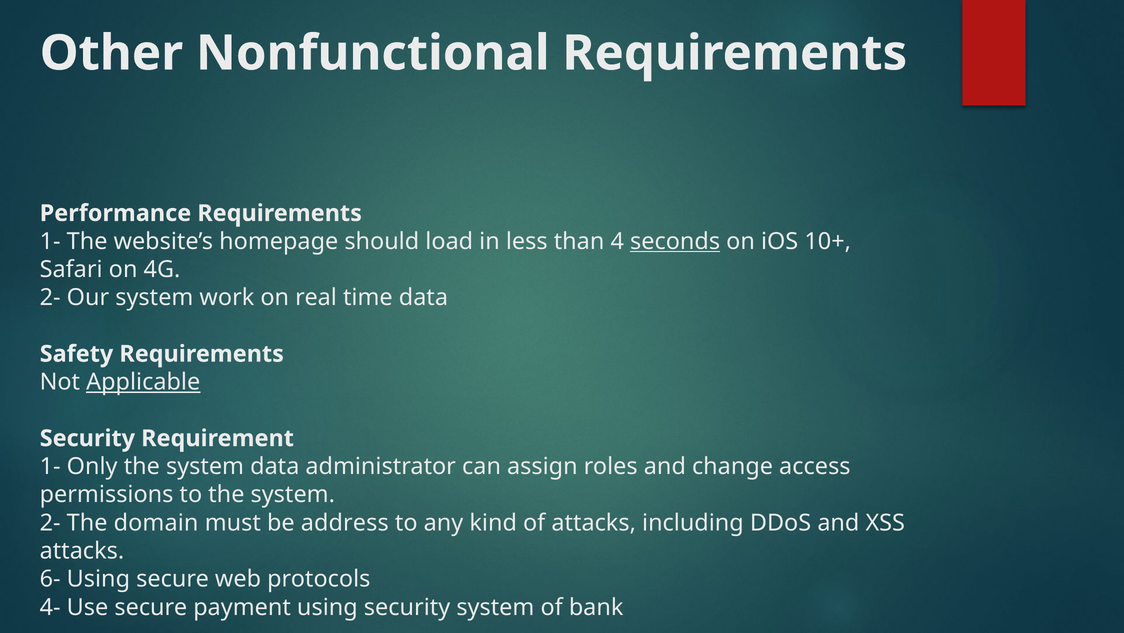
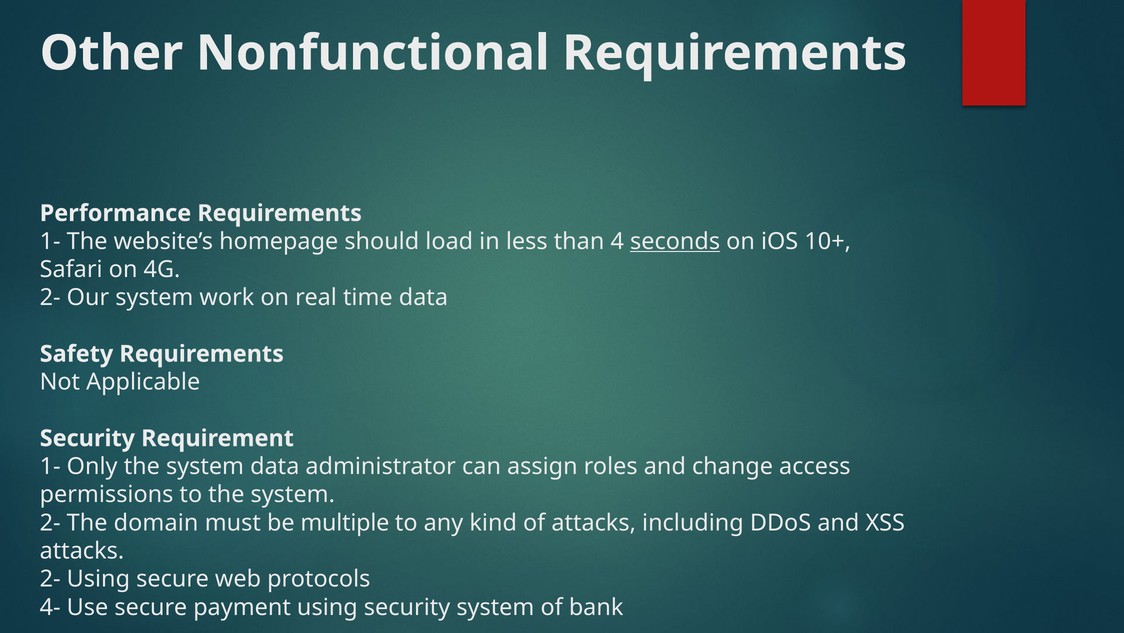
Applicable underline: present -> none
address: address -> multiple
6- at (50, 578): 6- -> 2-
